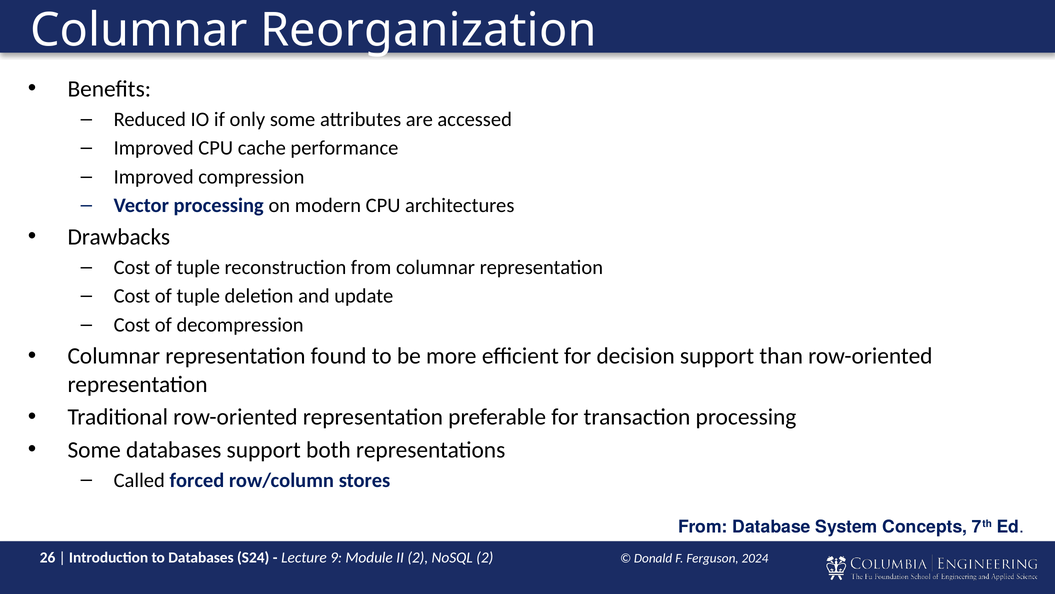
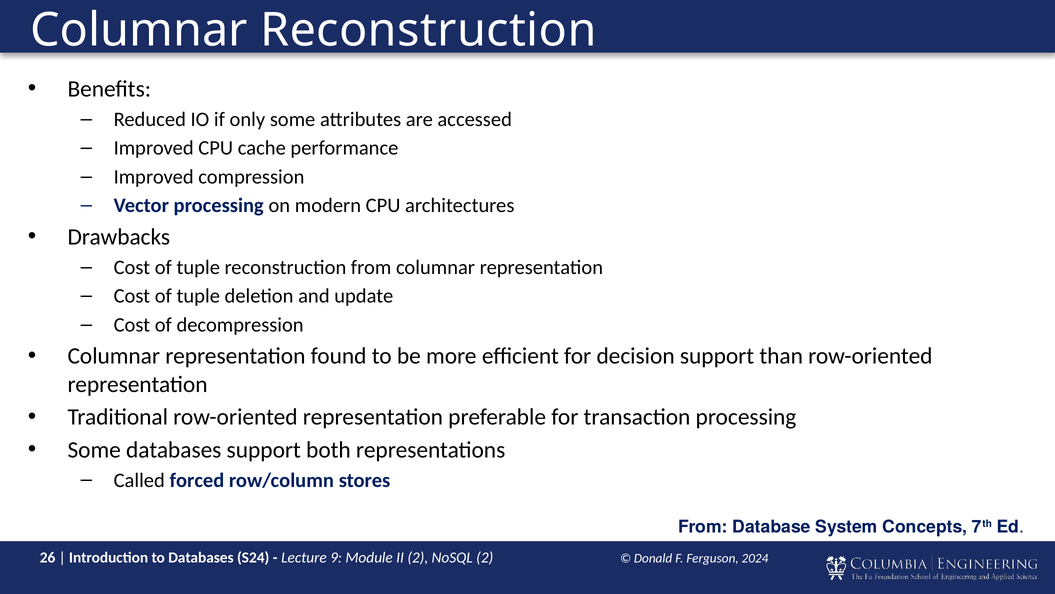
Columnar Reorganization: Reorganization -> Reconstruction
